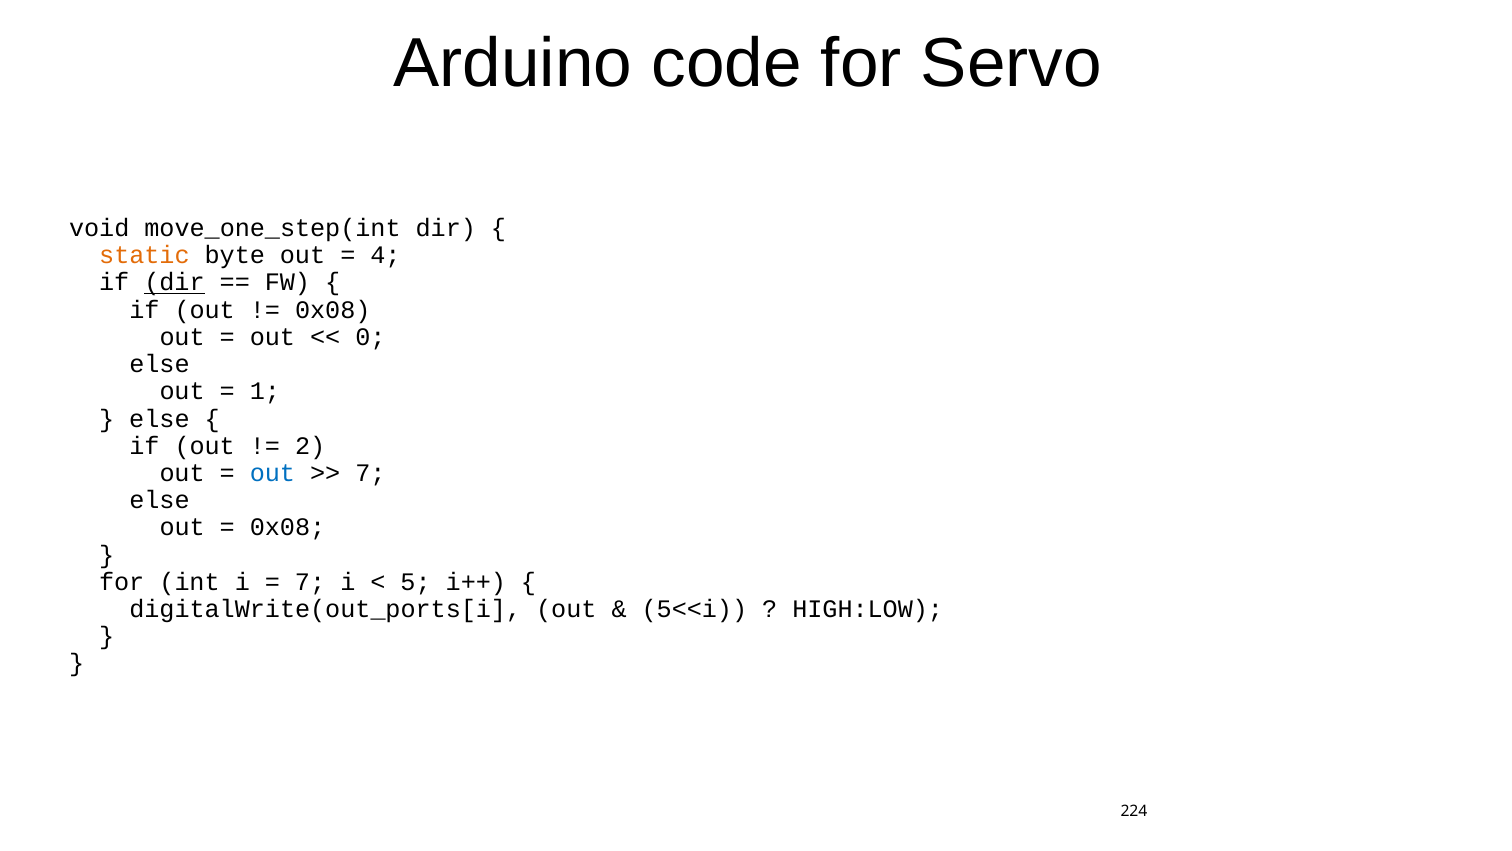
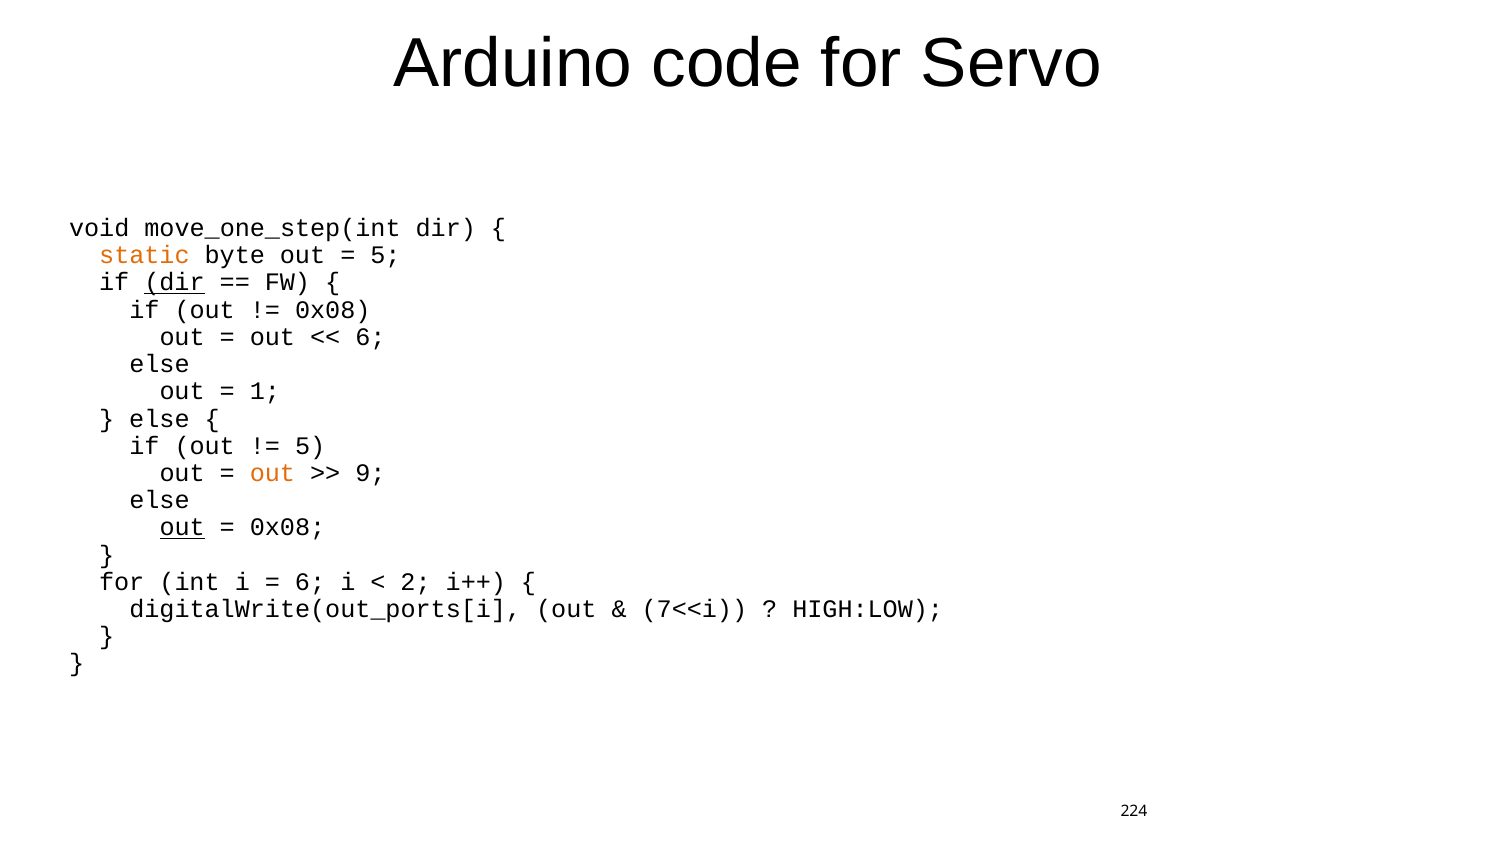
4 at (385, 255): 4 -> 5
0 at (370, 337): 0 -> 6
2 at (310, 446): 2 -> 5
out at (272, 473) colour: blue -> orange
7 at (370, 473): 7 -> 9
out at (182, 527) underline: none -> present
7 at (310, 582): 7 -> 6
5: 5 -> 2
5<<i: 5<<i -> 7<<i
